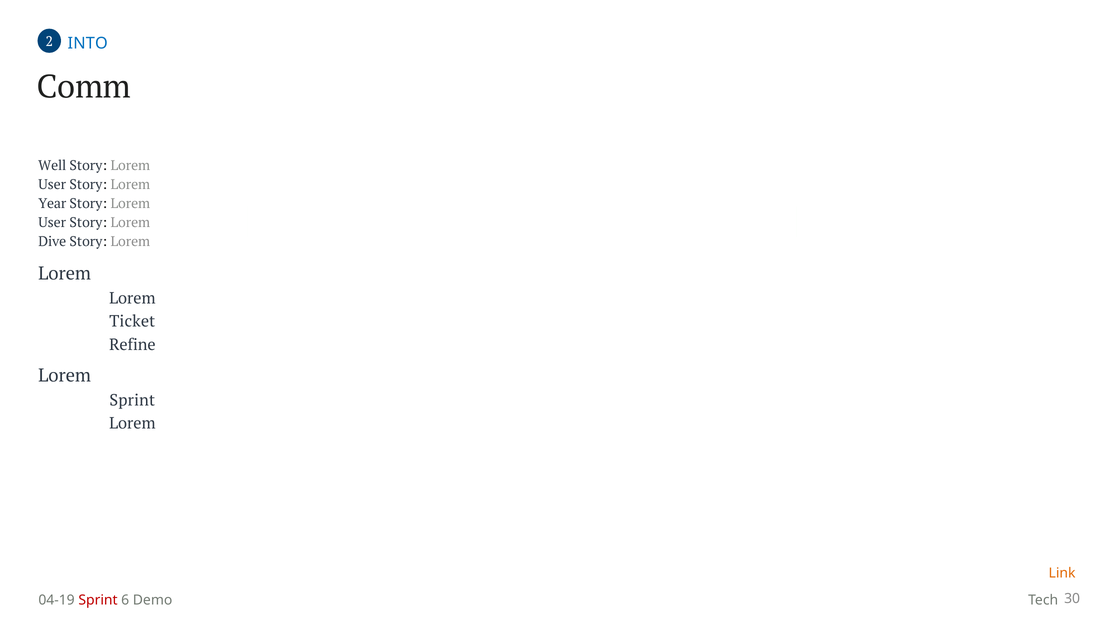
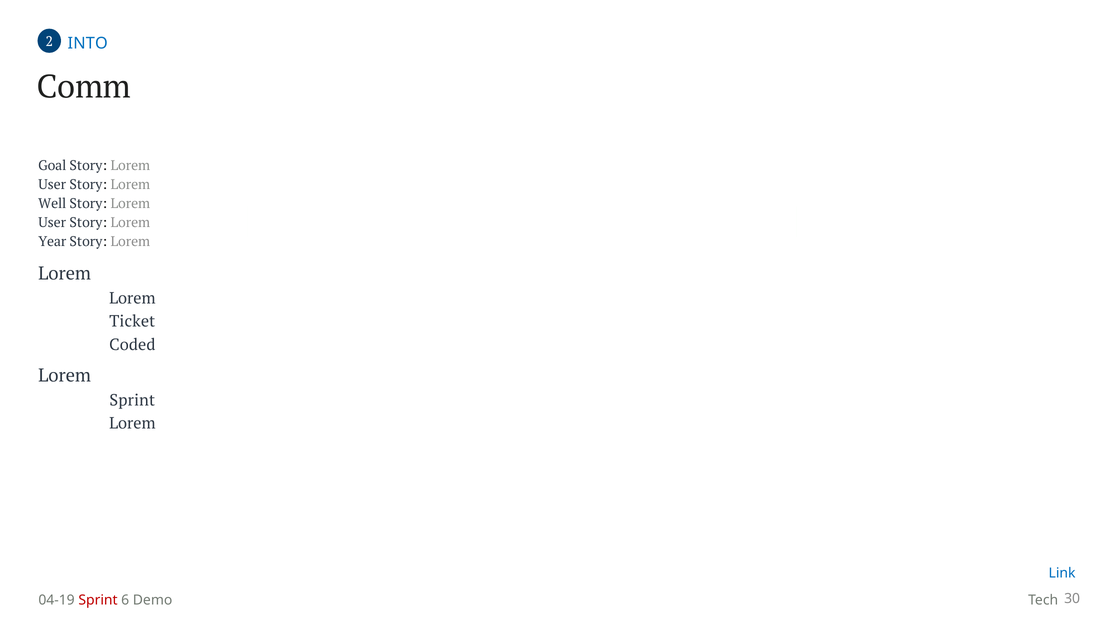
Well: Well -> Goal
Year: Year -> Well
Dive: Dive -> Year
Refine: Refine -> Coded
Link colour: orange -> blue
